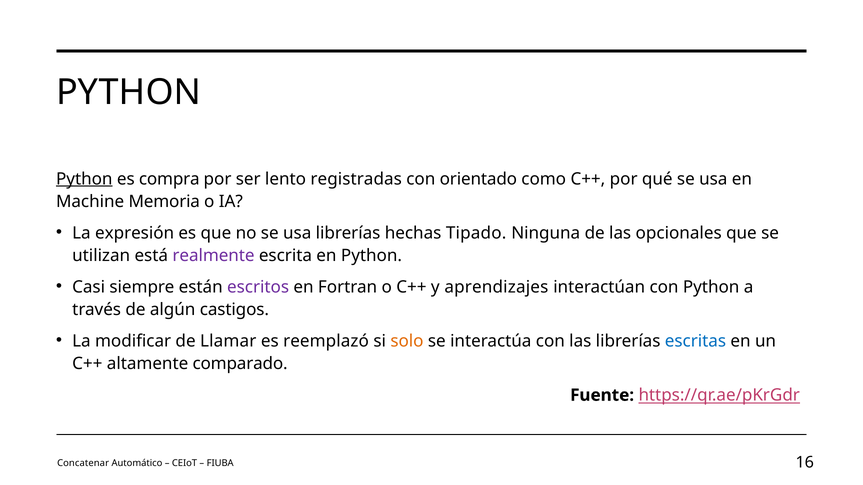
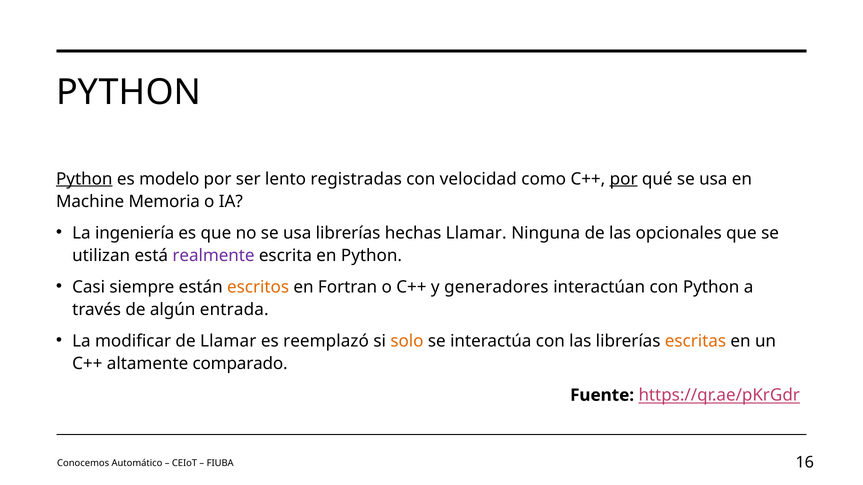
compra: compra -> modelo
orientado: orientado -> velocidad
por at (624, 179) underline: none -> present
expresión: expresión -> ingeniería
hechas Tipado: Tipado -> Llamar
escritos colour: purple -> orange
aprendizajes: aprendizajes -> generadores
castigos: castigos -> entrada
escritas colour: blue -> orange
Concatenar: Concatenar -> Conocemos
